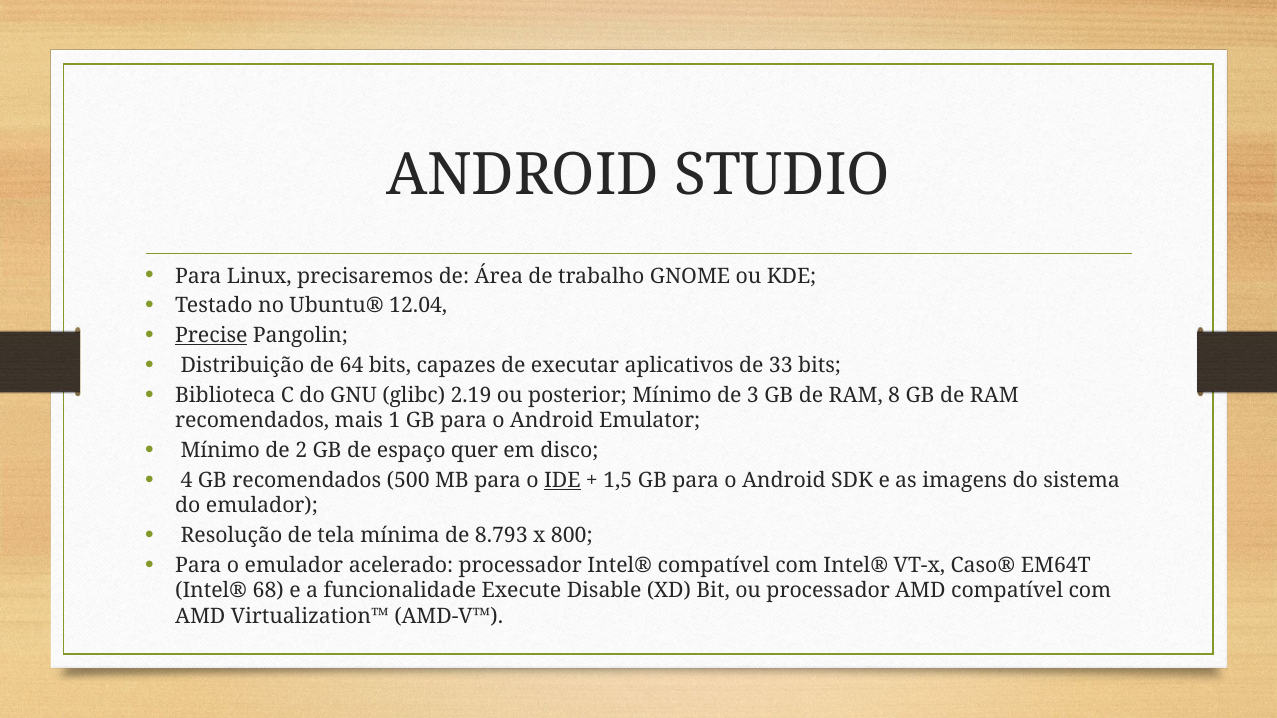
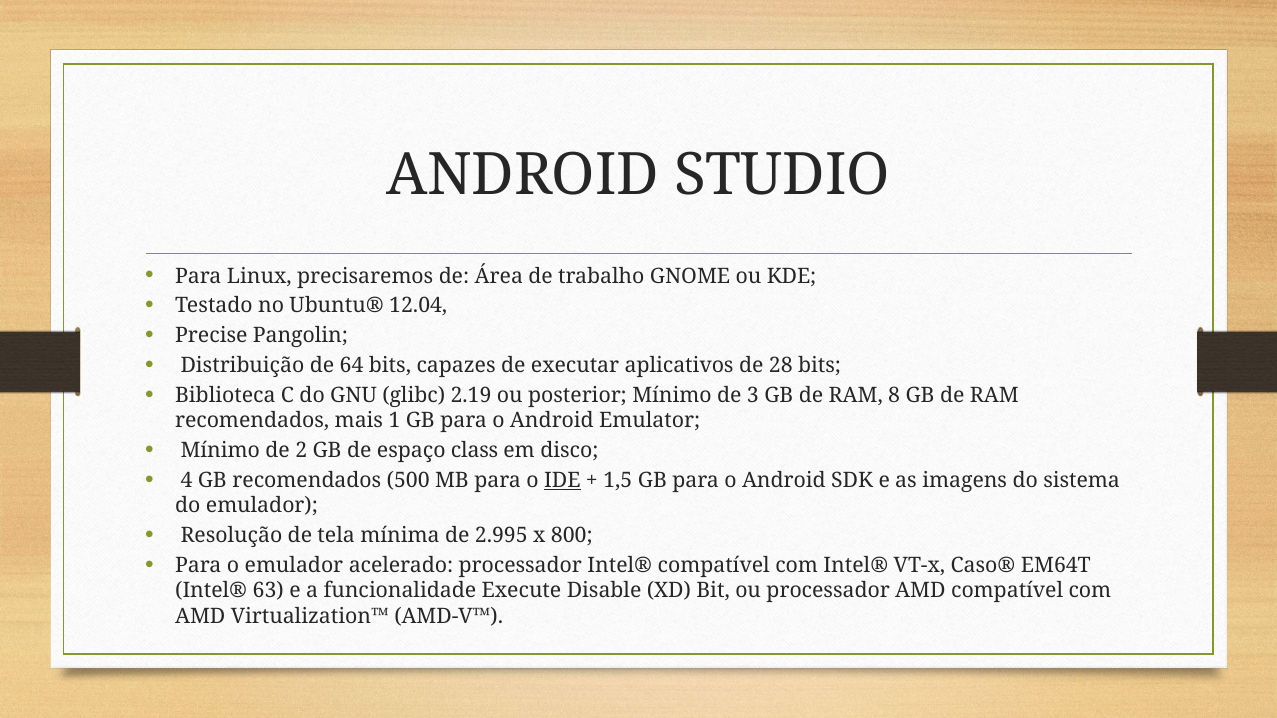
Precise underline: present -> none
33: 33 -> 28
quer: quer -> class
8.793: 8.793 -> 2.995
68: 68 -> 63
